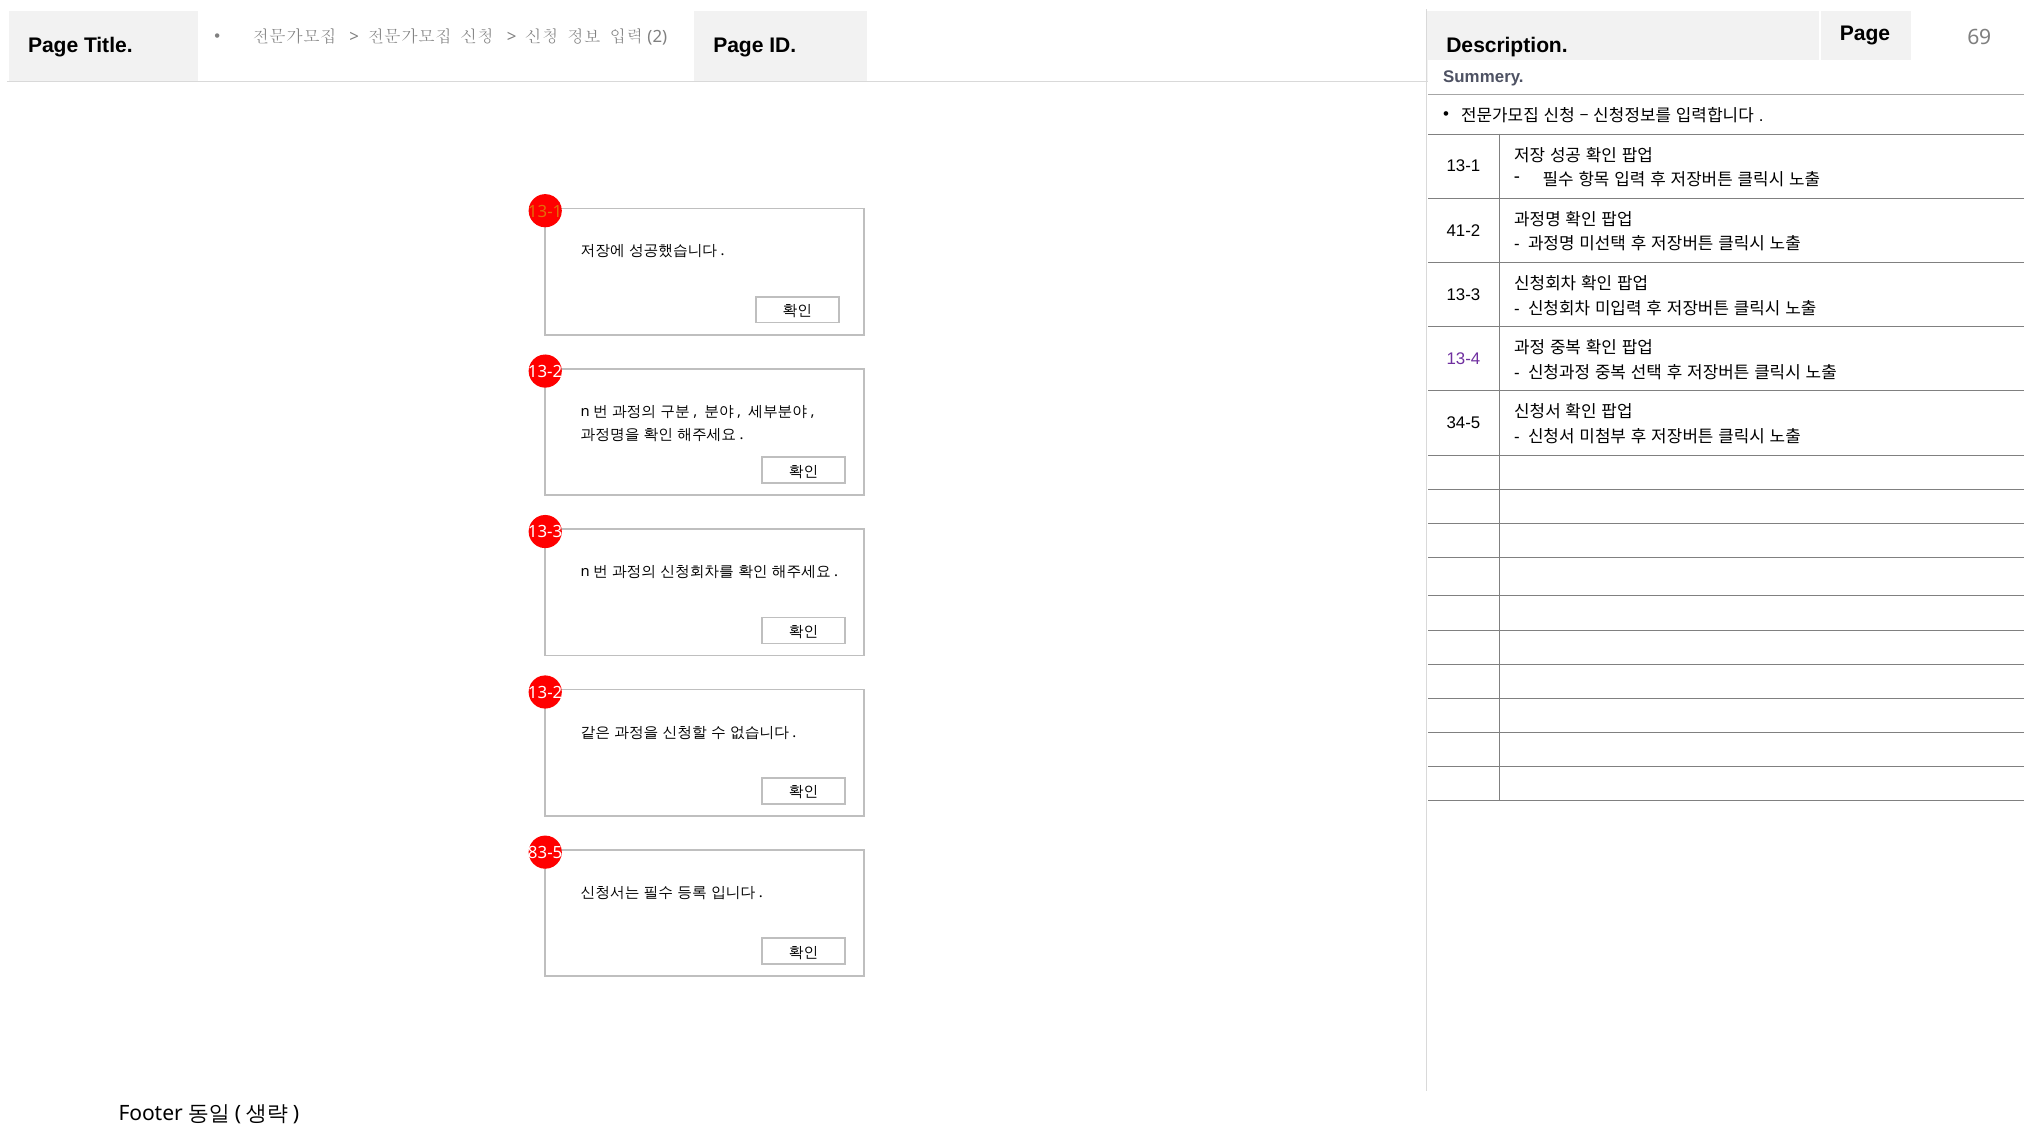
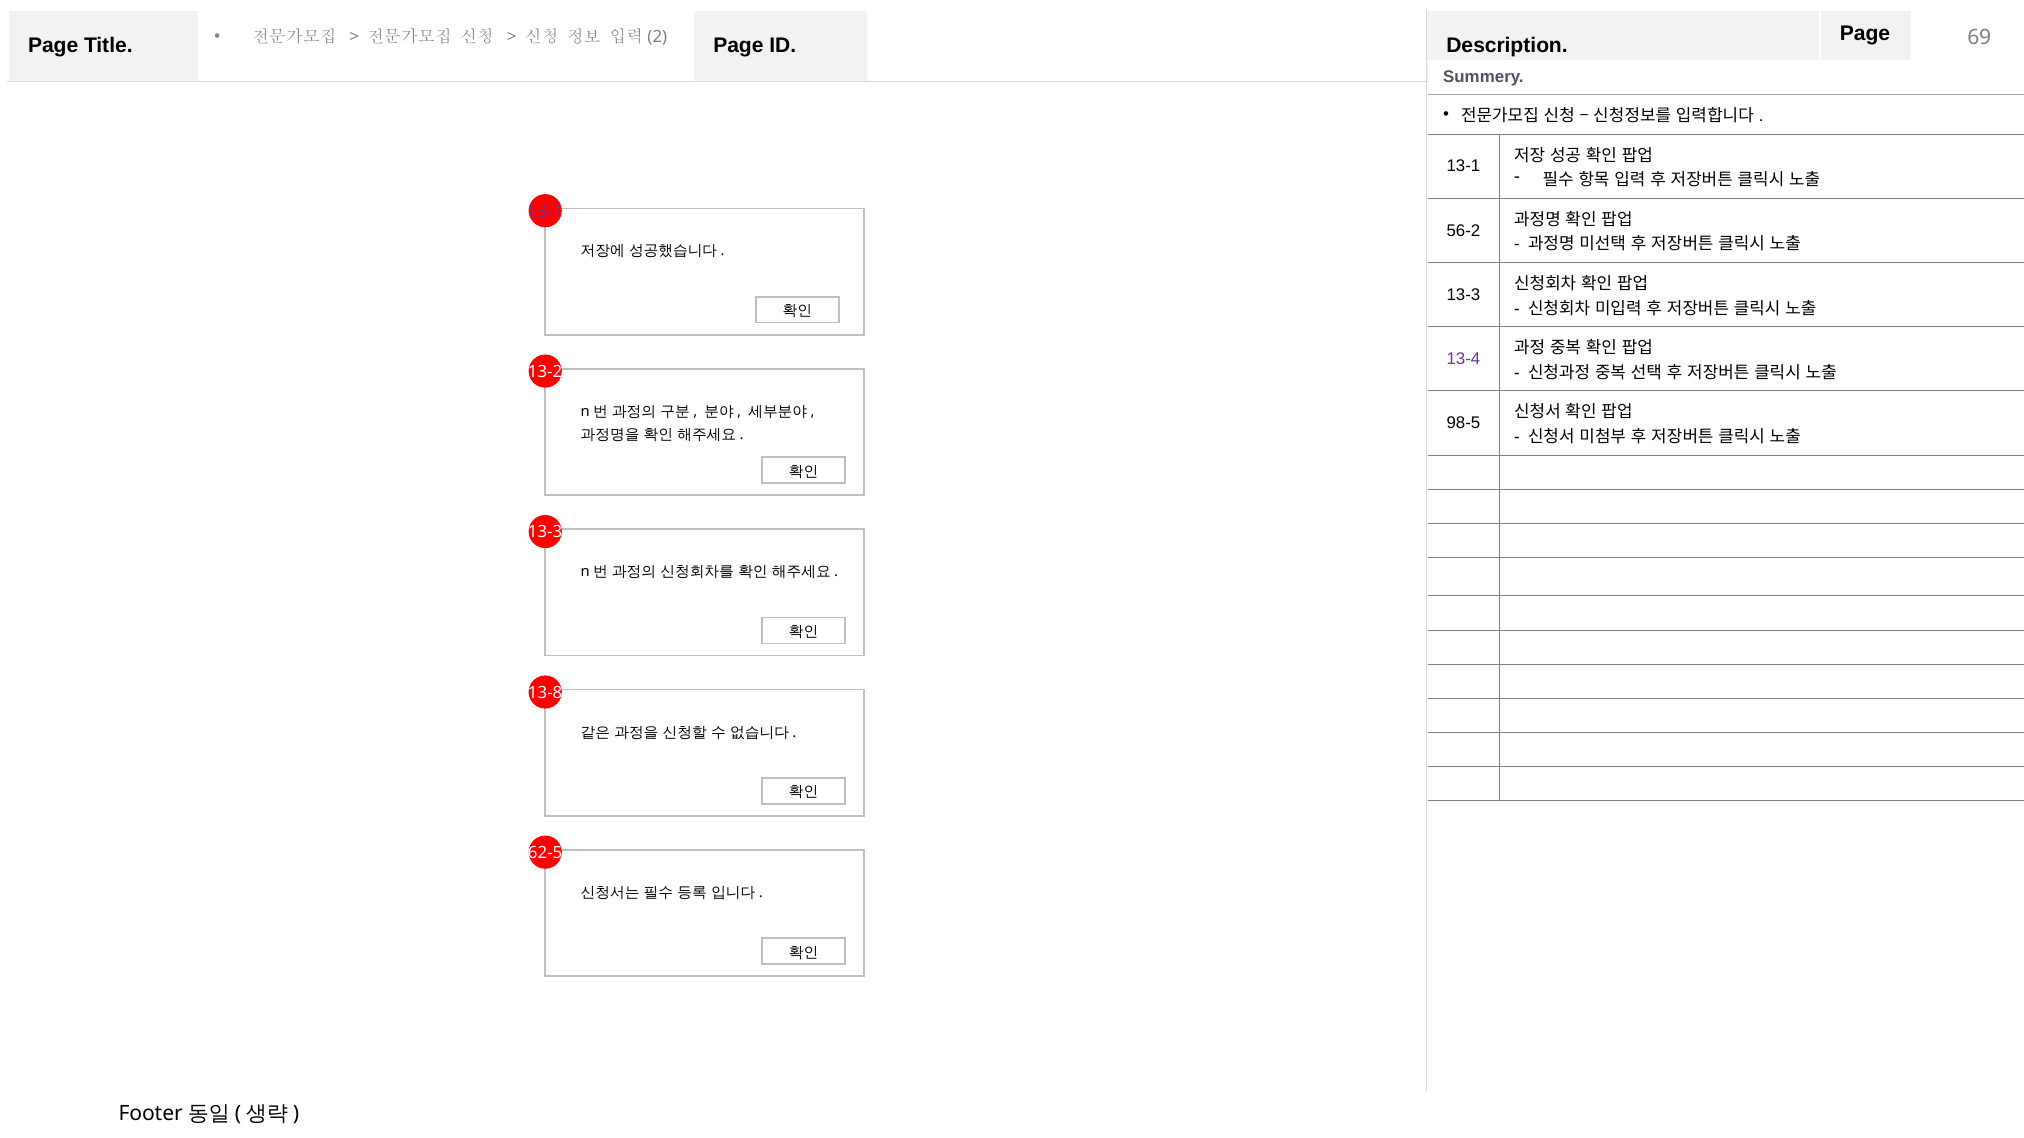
13-1 at (545, 212) colour: orange -> purple
41-2: 41-2 -> 56-2
34-5: 34-5 -> 98-5
13-2 at (545, 693): 13-2 -> 13-8
83-5: 83-5 -> 62-5
